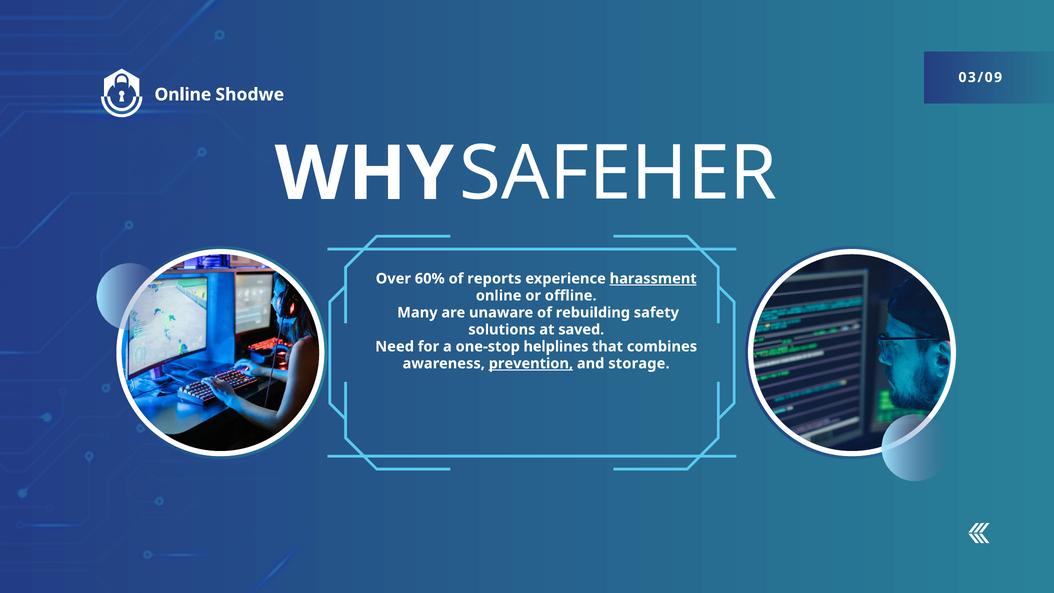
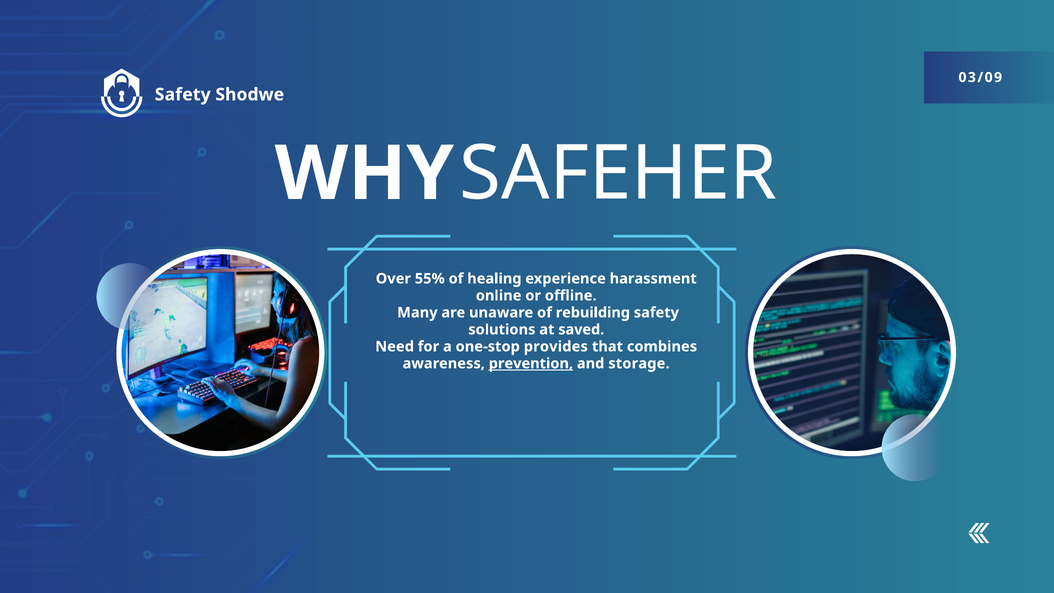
Online at (183, 95): Online -> Safety
60%: 60% -> 55%
reports: reports -> healing
harassment underline: present -> none
helplines: helplines -> provides
